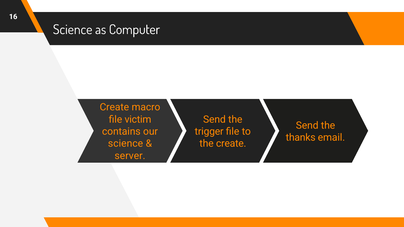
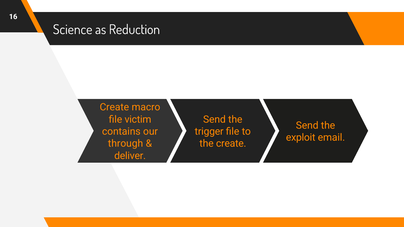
Computer: Computer -> Reduction
thanks: thanks -> exploit
science at (126, 144): science -> through
server: server -> deliver
